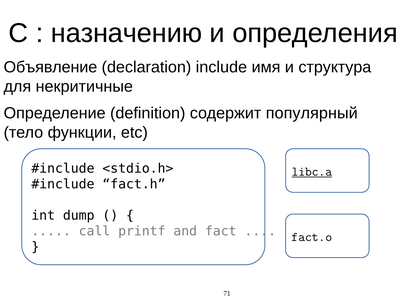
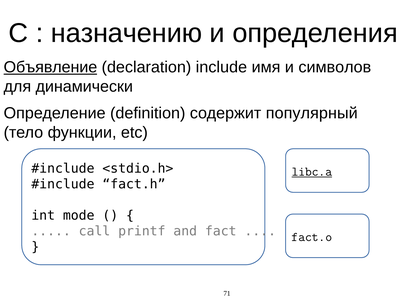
Объявление underline: none -> present
структура: структура -> символов
некритичные: некритичные -> динамически
dump: dump -> mode
